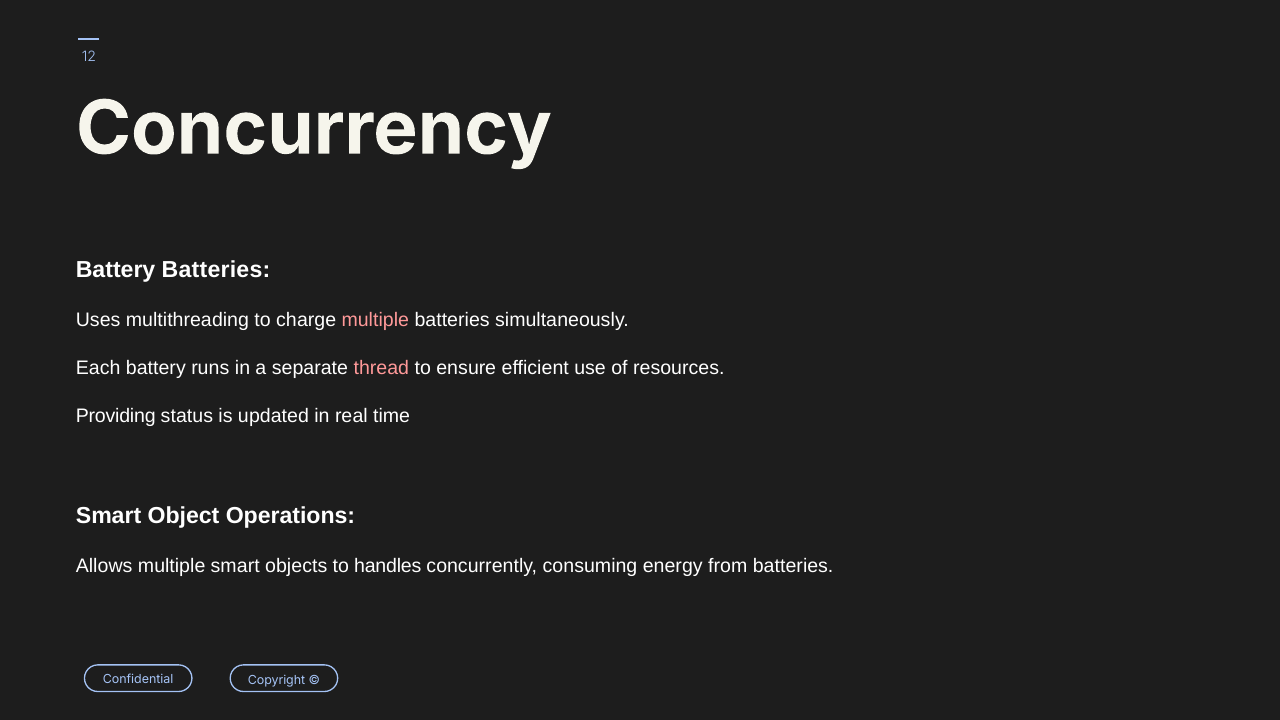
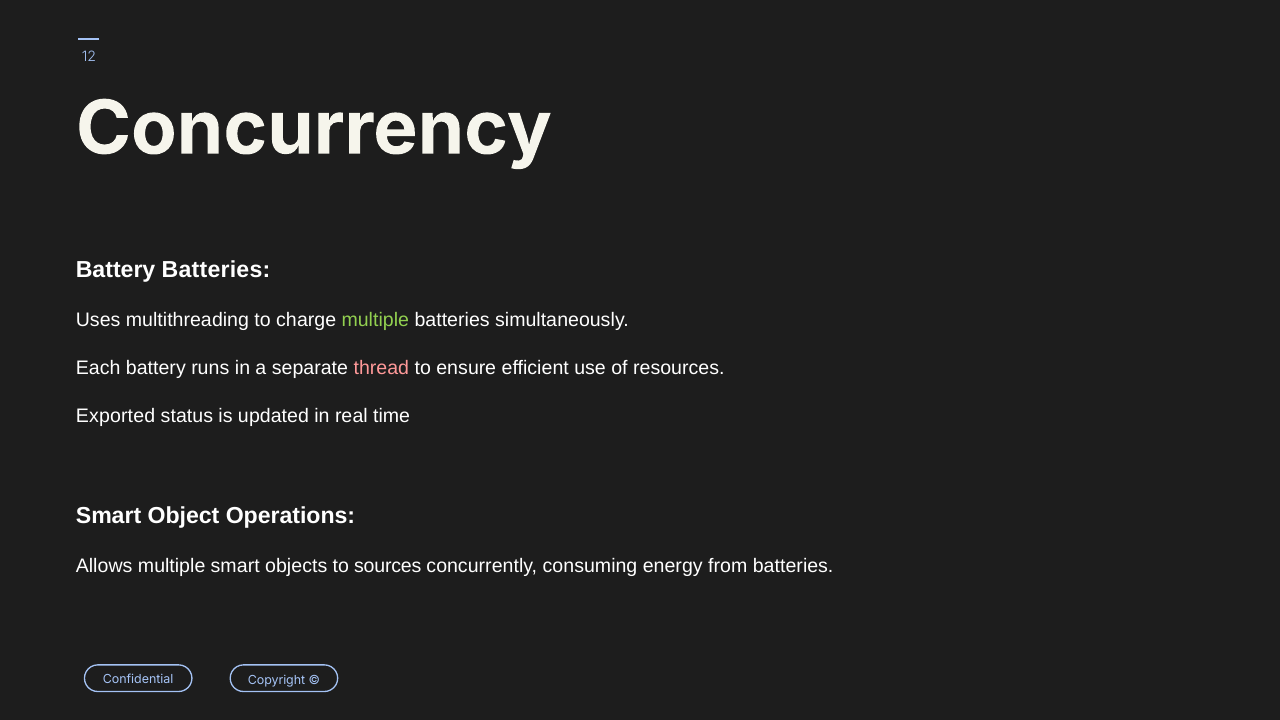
multiple at (375, 320) colour: pink -> light green
Providing: Providing -> Exported
handles: handles -> sources
